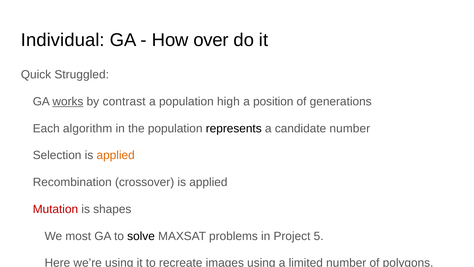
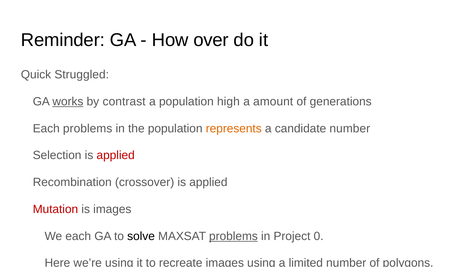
Individual: Individual -> Reminder
position: position -> amount
Each algorithm: algorithm -> problems
represents colour: black -> orange
applied at (116, 155) colour: orange -> red
is shapes: shapes -> images
We most: most -> each
problems at (233, 236) underline: none -> present
5: 5 -> 0
